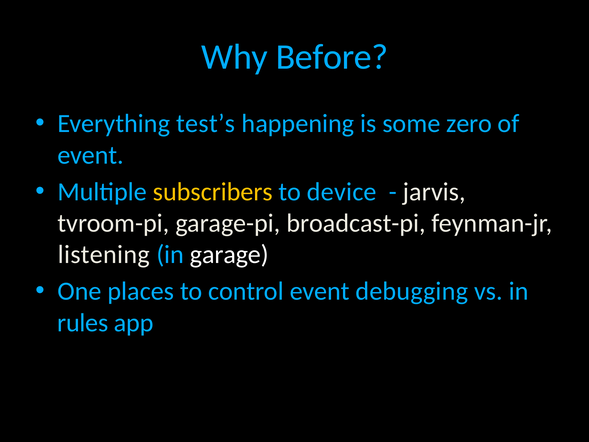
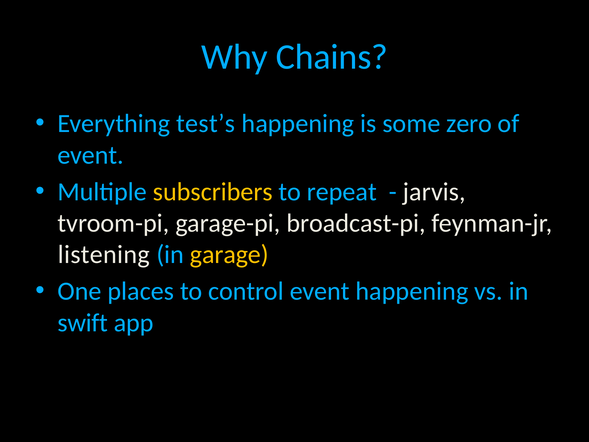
Before: Before -> Chains
device: device -> repeat
garage colour: white -> yellow
event debugging: debugging -> happening
rules: rules -> swift
